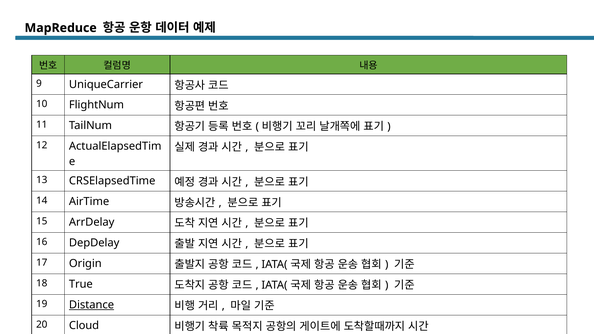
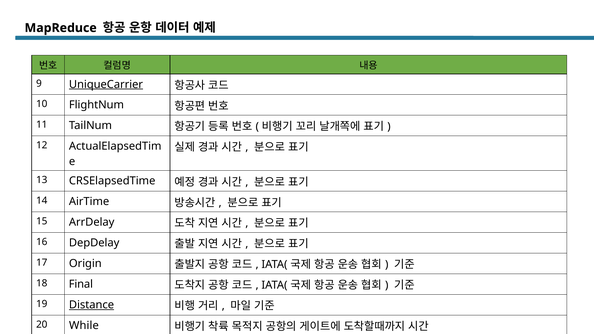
UniqueCarrier underline: none -> present
True: True -> Final
Cloud: Cloud -> While
